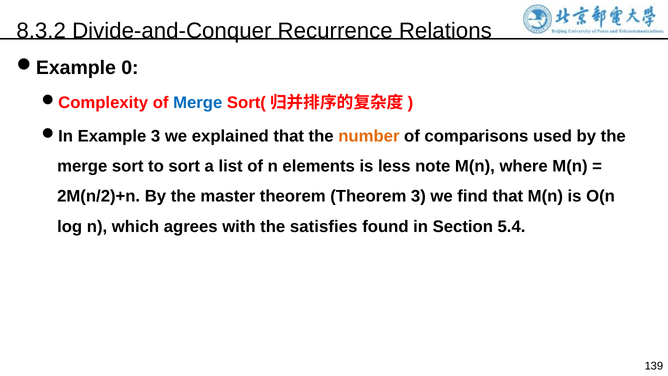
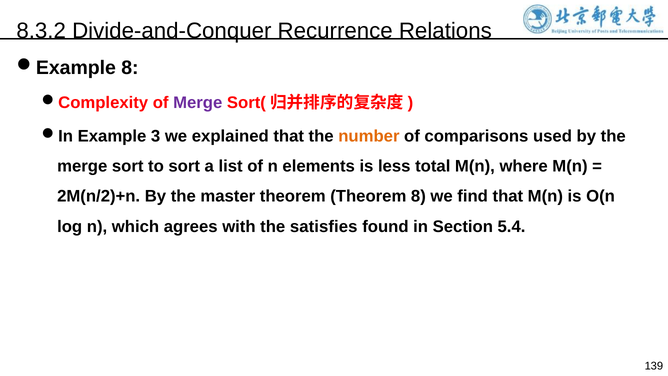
0 at (130, 68): 0 -> 8
Merge at (198, 103) colour: blue -> purple
note: note -> total
Theorem 3: 3 -> 8
